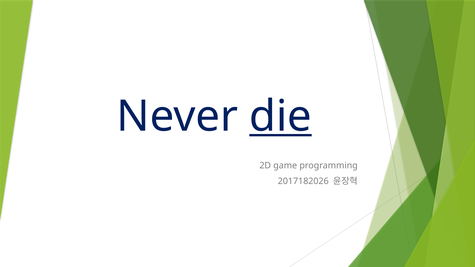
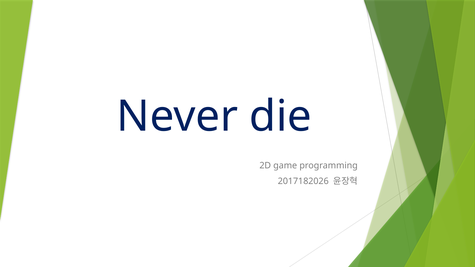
die underline: present -> none
